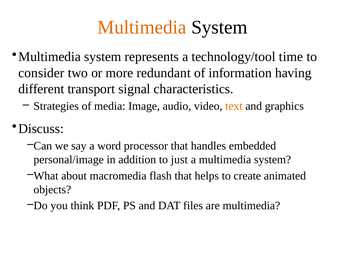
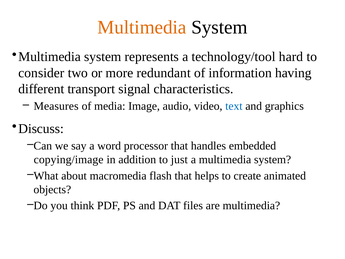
time: time -> hard
Strategies: Strategies -> Measures
text colour: orange -> blue
personal/image: personal/image -> copying/image
